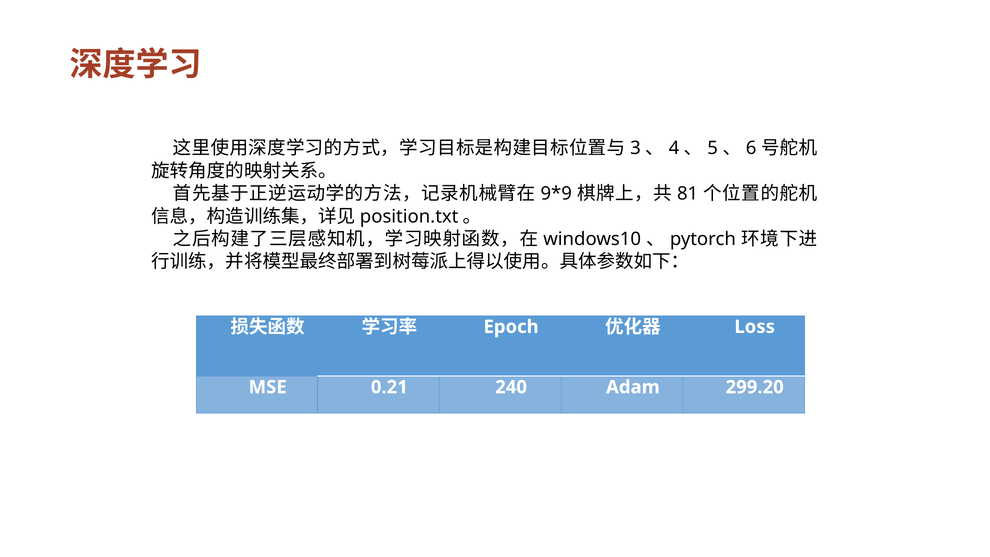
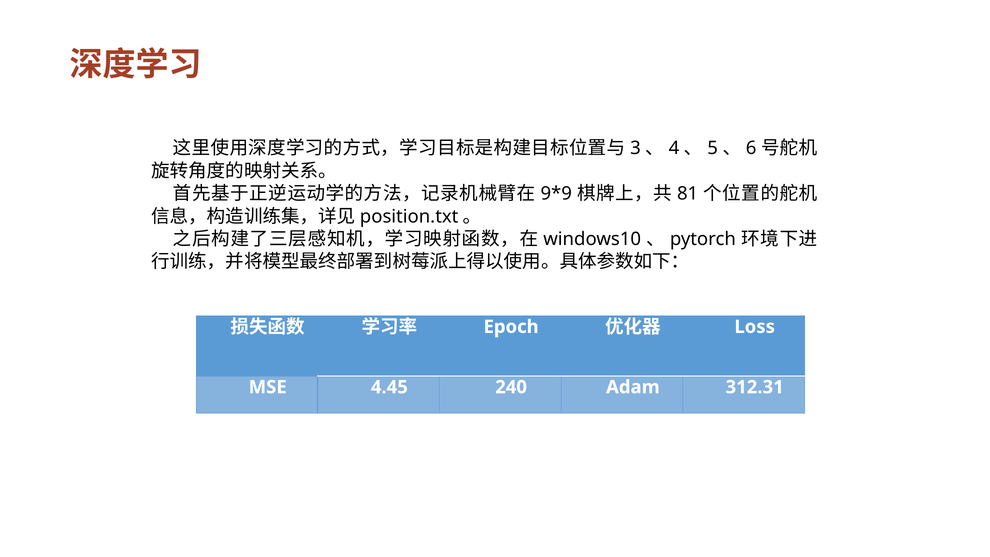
0.21: 0.21 -> 4.45
299.20: 299.20 -> 312.31
